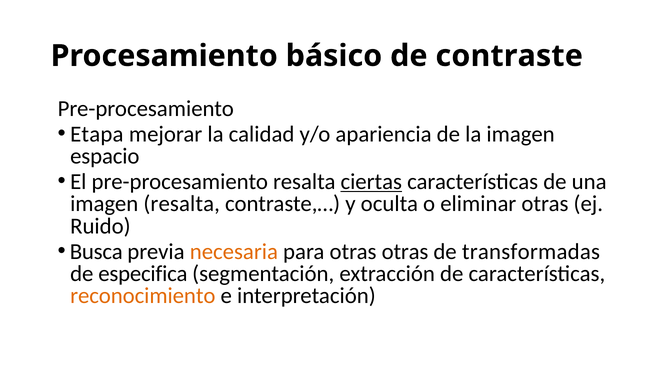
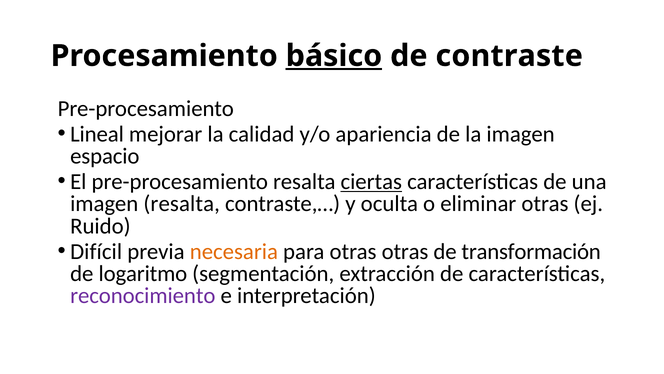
básico underline: none -> present
Etapa: Etapa -> Lineal
Busca: Busca -> Difícil
transformadas: transformadas -> transformación
especifica: especifica -> logaritmo
reconocimiento colour: orange -> purple
